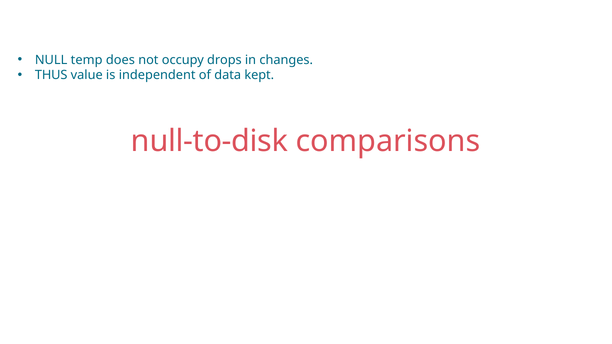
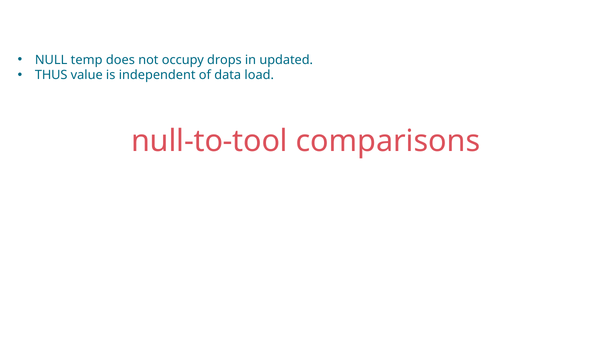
changes: changes -> updated
kept: kept -> load
null-to-disk: null-to-disk -> null-to-tool
